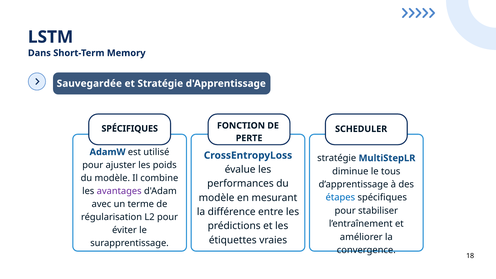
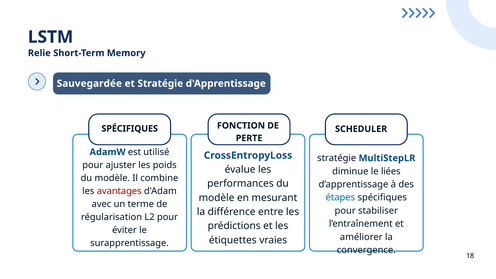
Dans: Dans -> Relie
tous: tous -> liées
avantages colour: purple -> red
